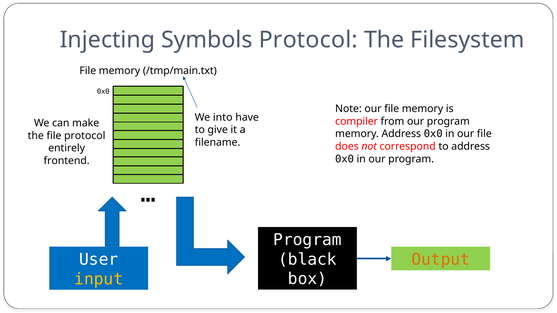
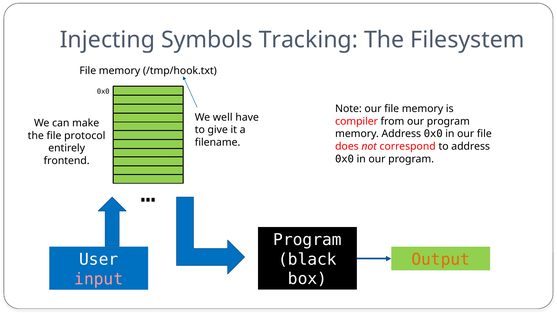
Symbols Protocol: Protocol -> Tracking
/tmp/main.txt: /tmp/main.txt -> /tmp/hook.txt
into: into -> well
input colour: yellow -> pink
